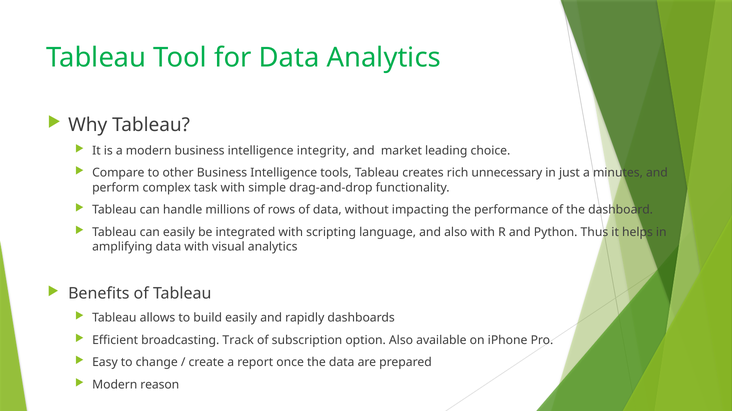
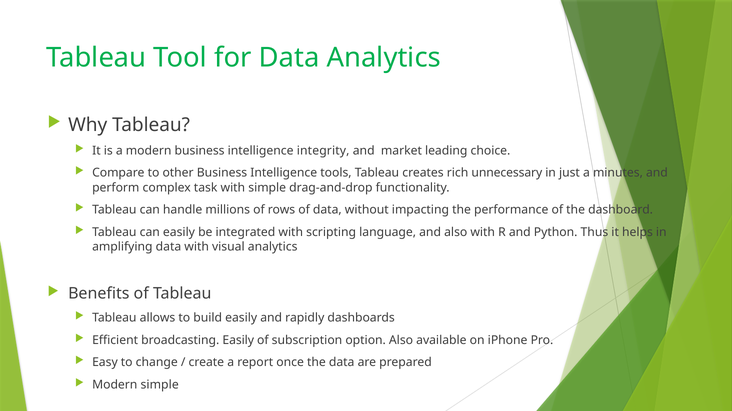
broadcasting Track: Track -> Easily
Modern reason: reason -> simple
